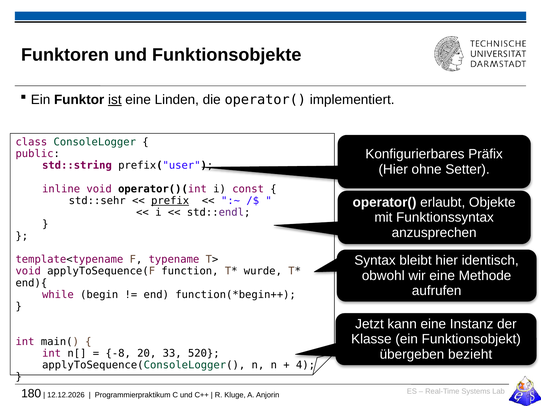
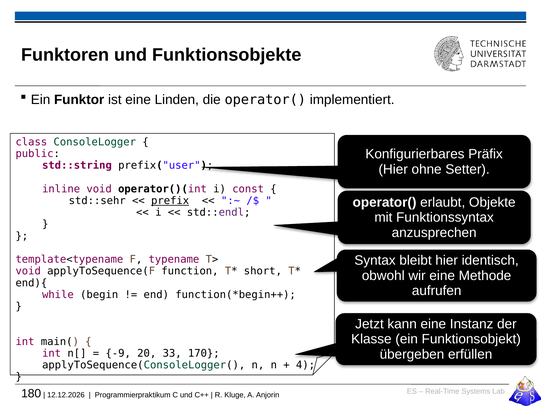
ist underline: present -> none
wurde: wurde -> short
bezieht: bezieht -> erfüllen
-8: -8 -> -9
520: 520 -> 170
